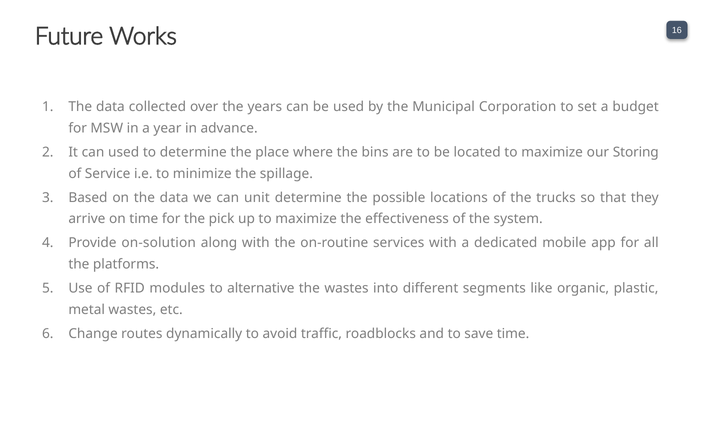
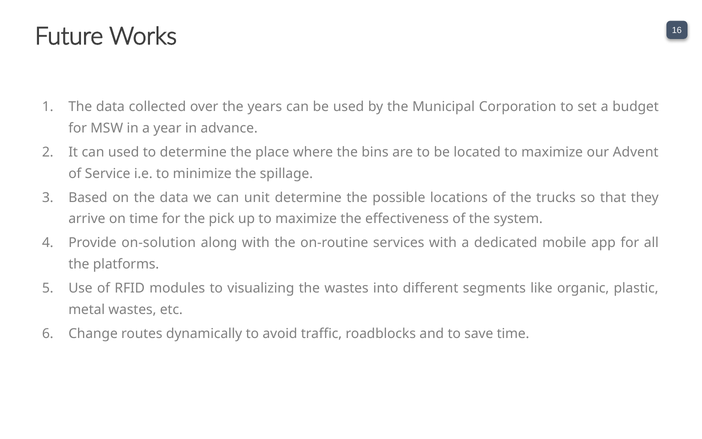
Storing: Storing -> Advent
alternative: alternative -> visualizing
